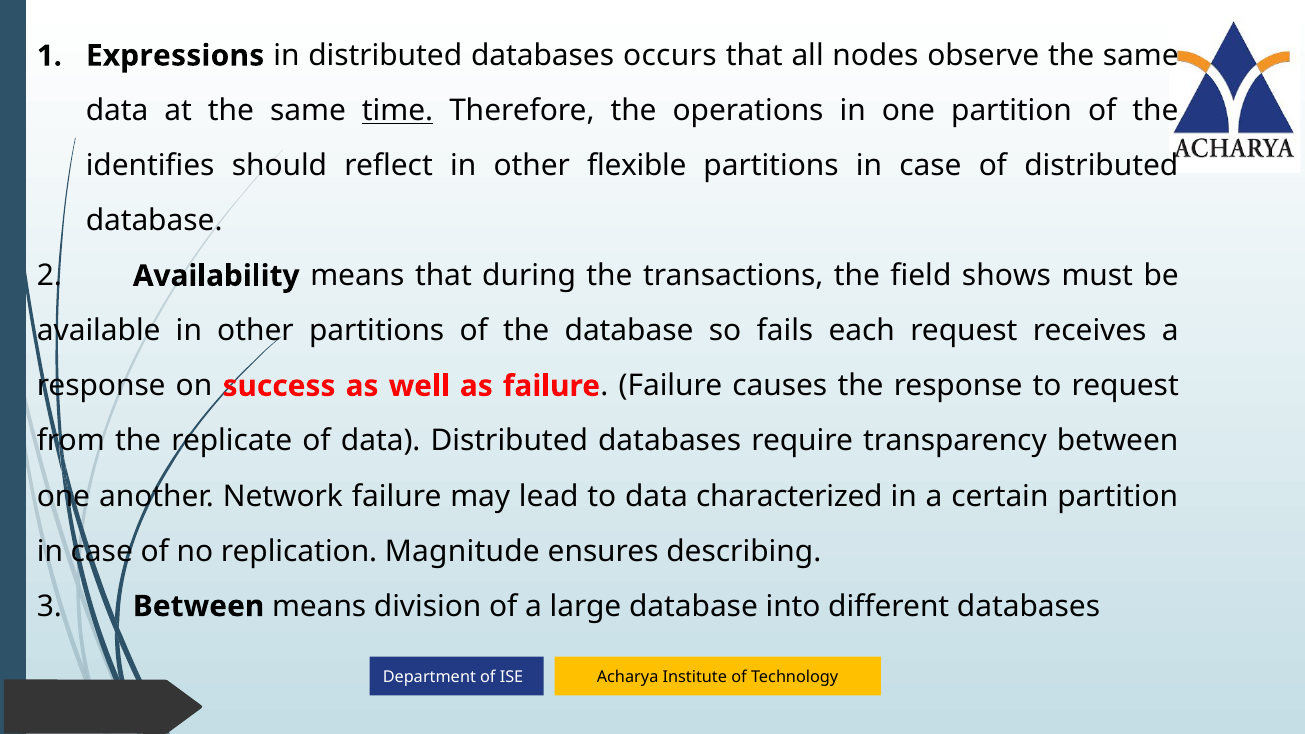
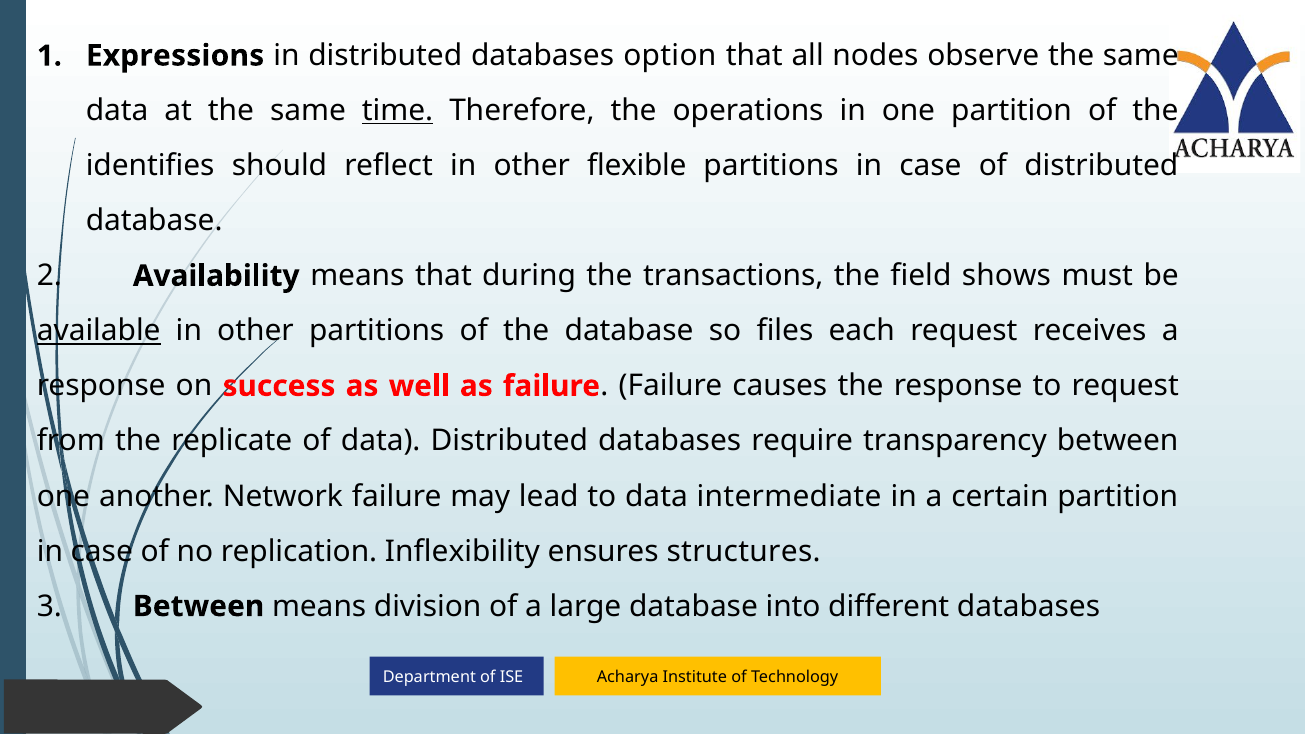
occurs: occurs -> option
available underline: none -> present
fails: fails -> files
characterized: characterized -> intermediate
Magnitude: Magnitude -> Inflexibility
describing: describing -> structures
